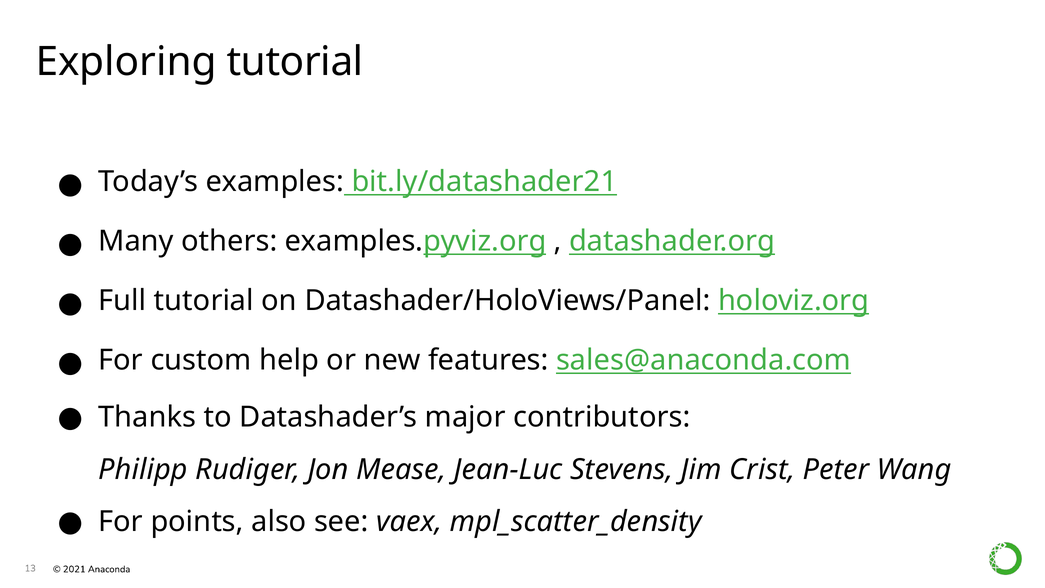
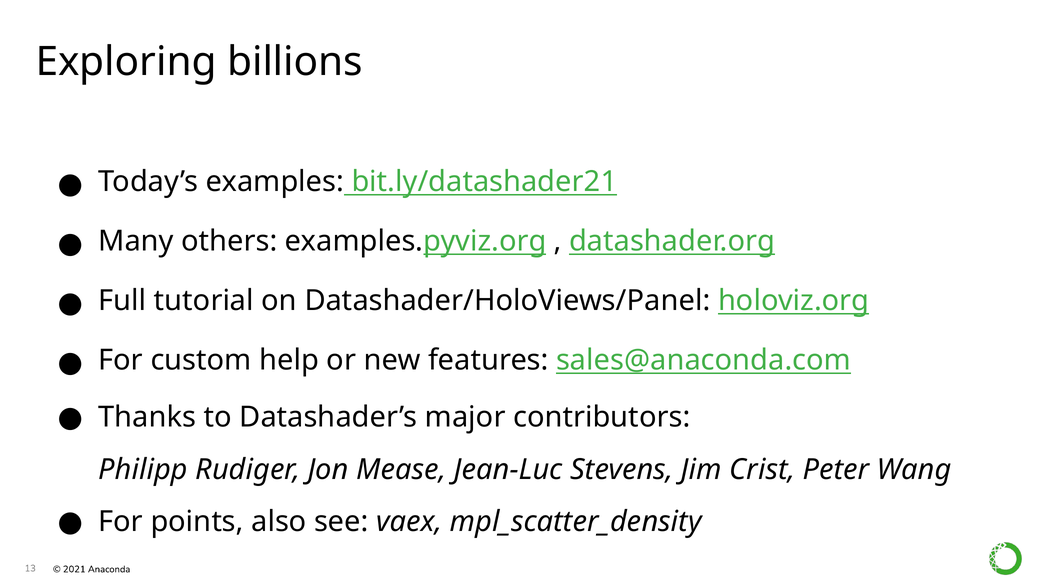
Exploring tutorial: tutorial -> billions
